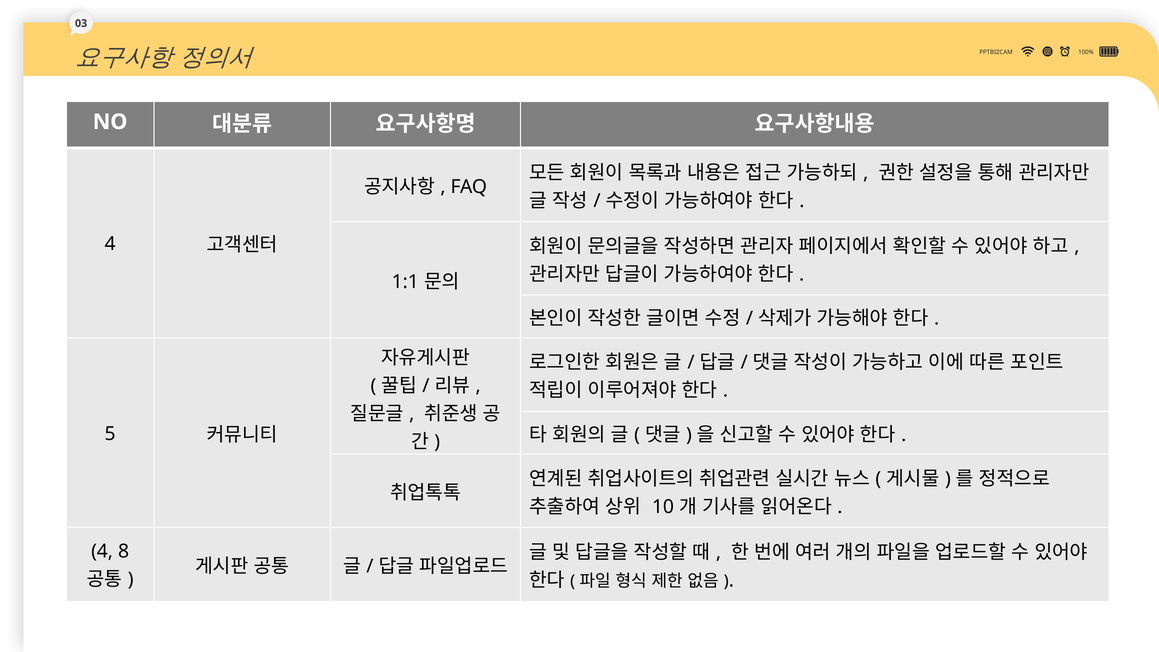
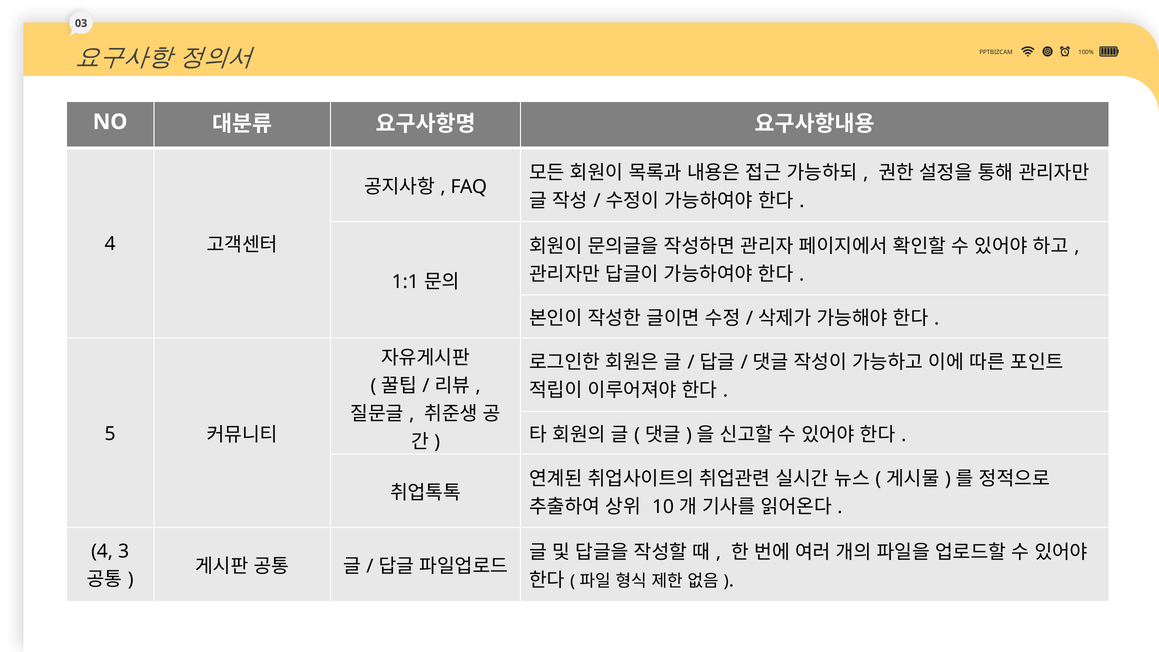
8: 8 -> 3
